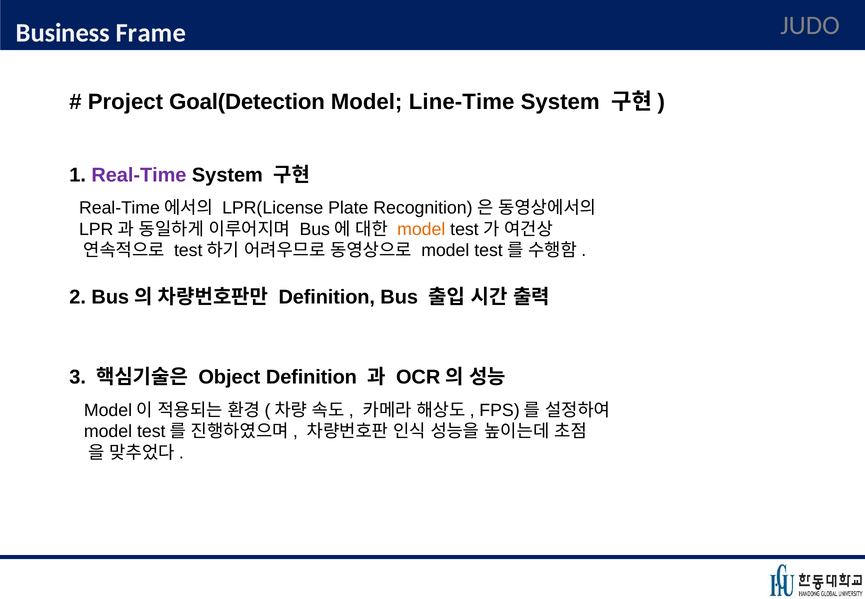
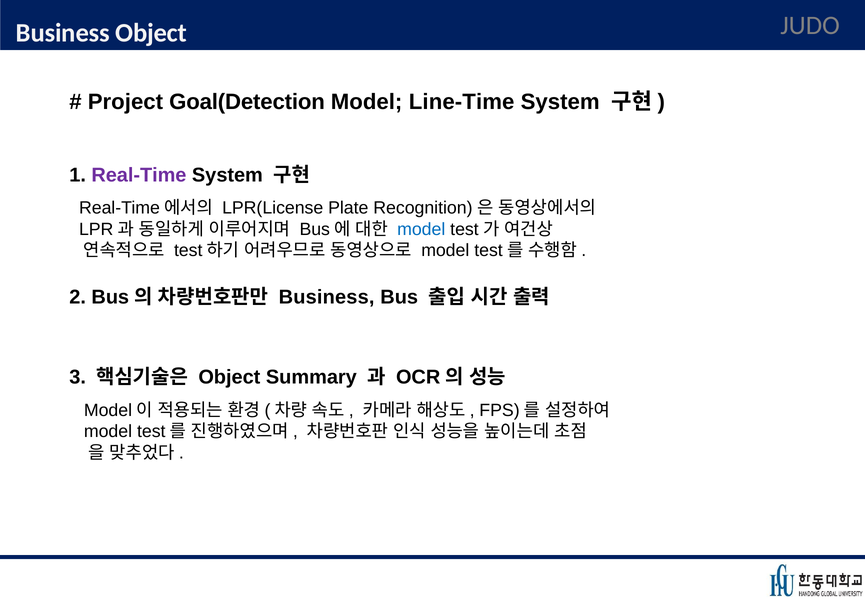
Business Frame: Frame -> Object
model at (421, 229) colour: orange -> blue
Definition at (327, 297): Definition -> Business
Object Definition: Definition -> Summary
